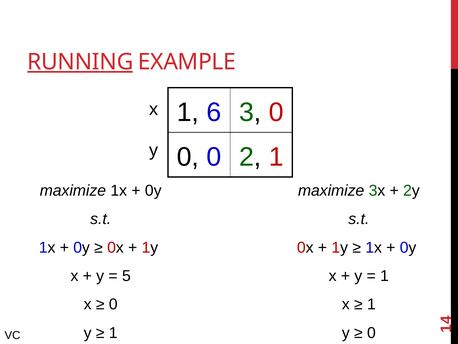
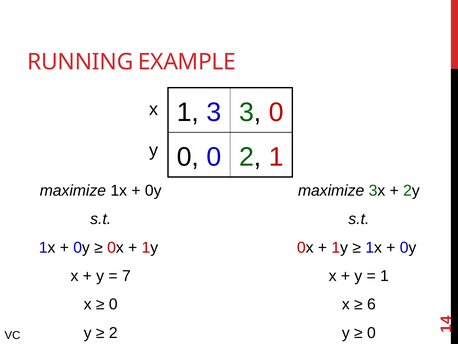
RUNNING underline: present -> none
1 6: 6 -> 3
5: 5 -> 7
1 at (371, 304): 1 -> 6
1 at (113, 332): 1 -> 2
